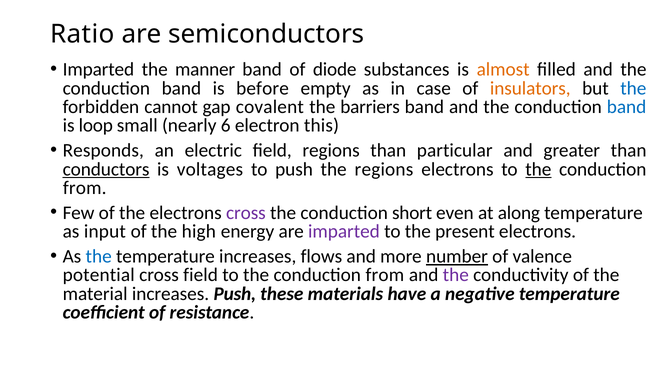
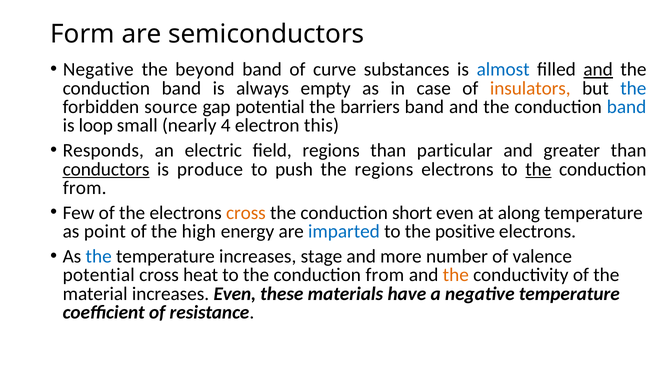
Ratio: Ratio -> Form
Imparted at (98, 69): Imparted -> Negative
manner: manner -> beyond
diode: diode -> curve
almost colour: orange -> blue
and at (598, 69) underline: none -> present
before: before -> always
cannot: cannot -> source
gap covalent: covalent -> potential
6: 6 -> 4
voltages: voltages -> produce
cross at (246, 213) colour: purple -> orange
input: input -> point
imparted at (344, 232) colour: purple -> blue
present: present -> positive
flows: flows -> stage
number underline: present -> none
cross field: field -> heat
the at (456, 275) colour: purple -> orange
increases Push: Push -> Even
